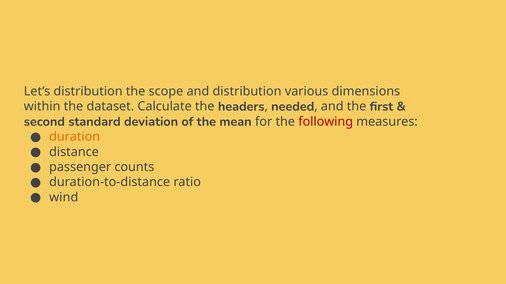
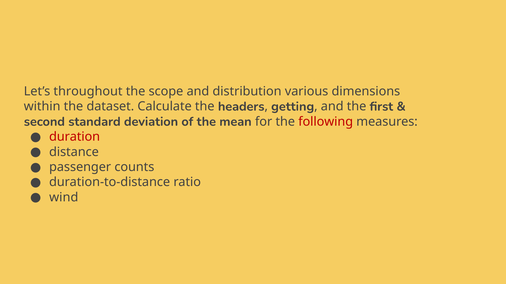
Let’s distribution: distribution -> throughout
needed: needed -> getting
duration colour: orange -> red
